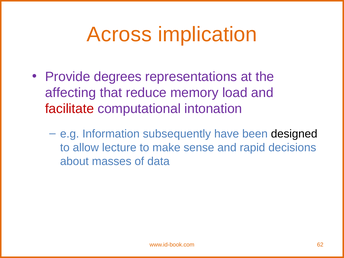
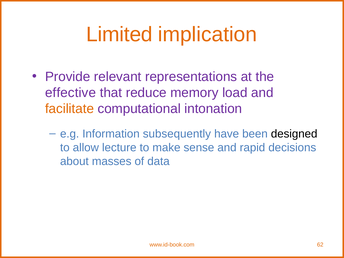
Across: Across -> Limited
degrees: degrees -> relevant
affecting: affecting -> effective
facilitate colour: red -> orange
